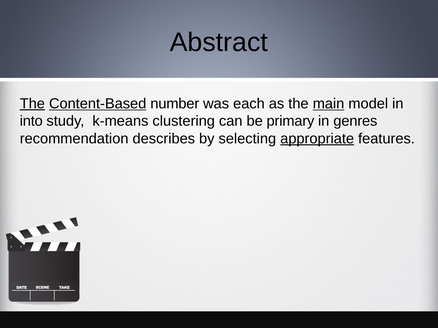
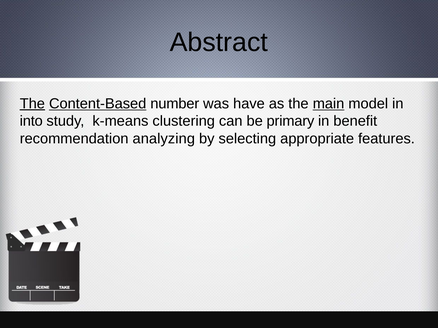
each: each -> have
genres: genres -> benefit
describes: describes -> analyzing
appropriate underline: present -> none
